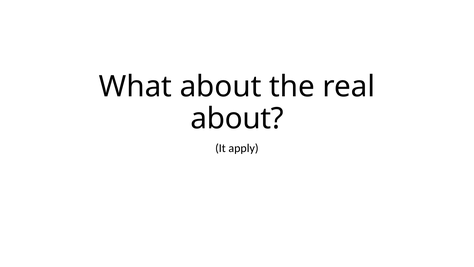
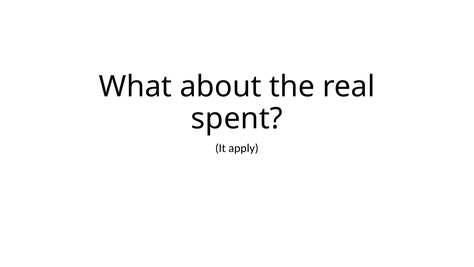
about at (237, 118): about -> spent
